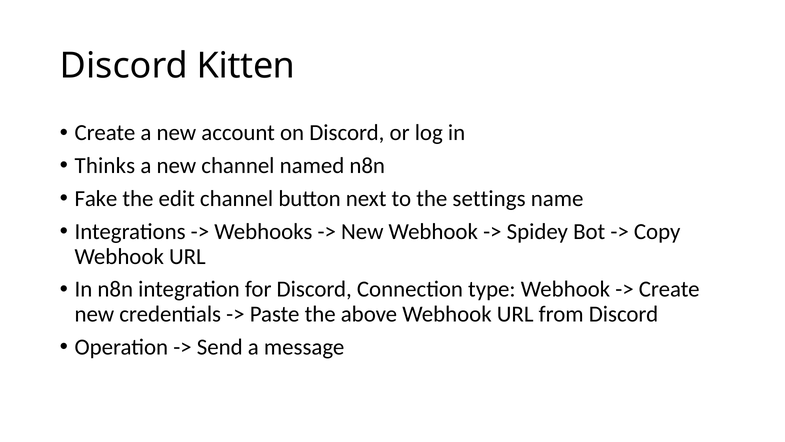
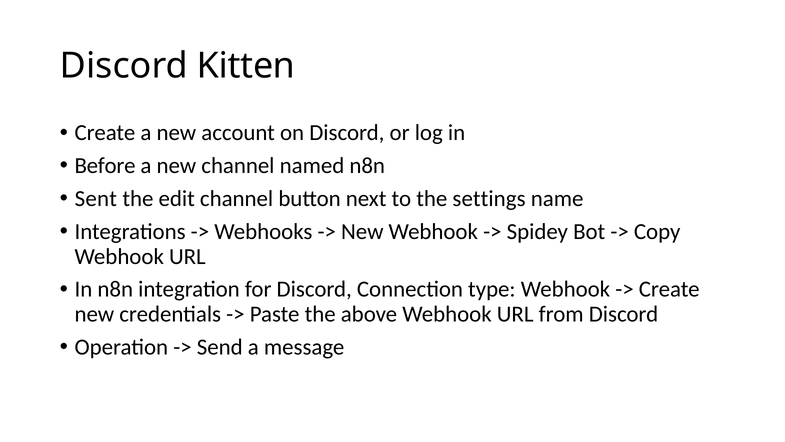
Thinks: Thinks -> Before
Fake: Fake -> Sent
